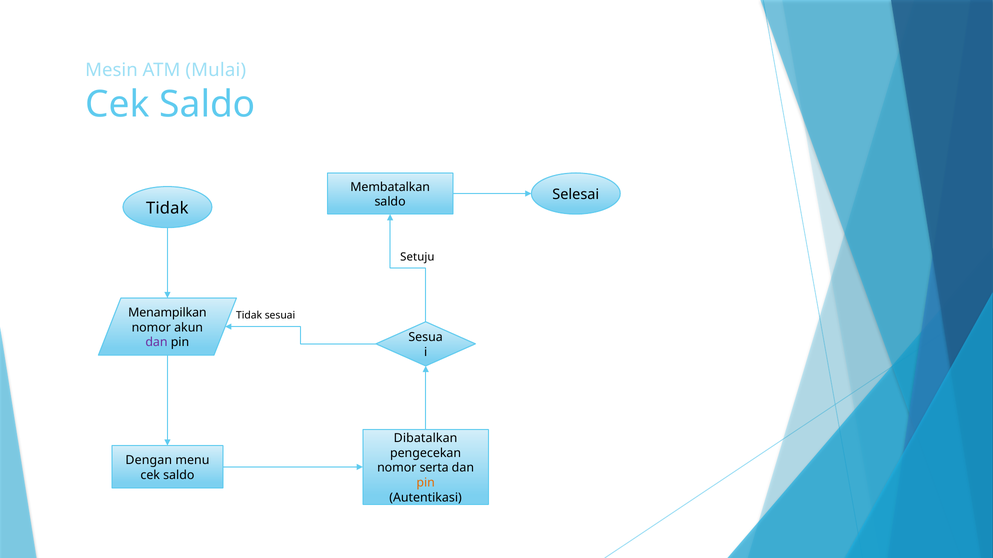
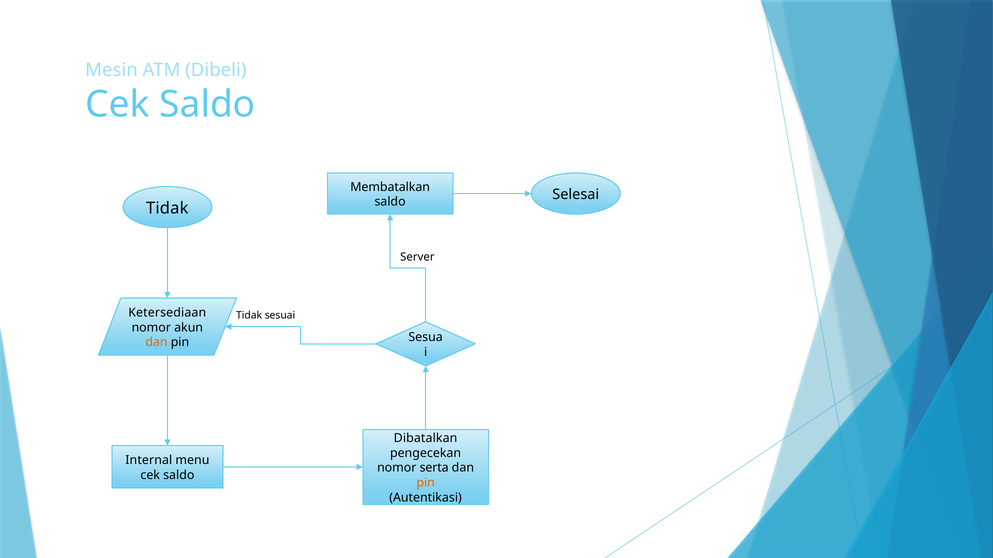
Mulai: Mulai -> Dibeli
Setuju: Setuju -> Server
Menampilkan: Menampilkan -> Ketersediaan
dan at (156, 343) colour: purple -> orange
Dengan: Dengan -> Internal
